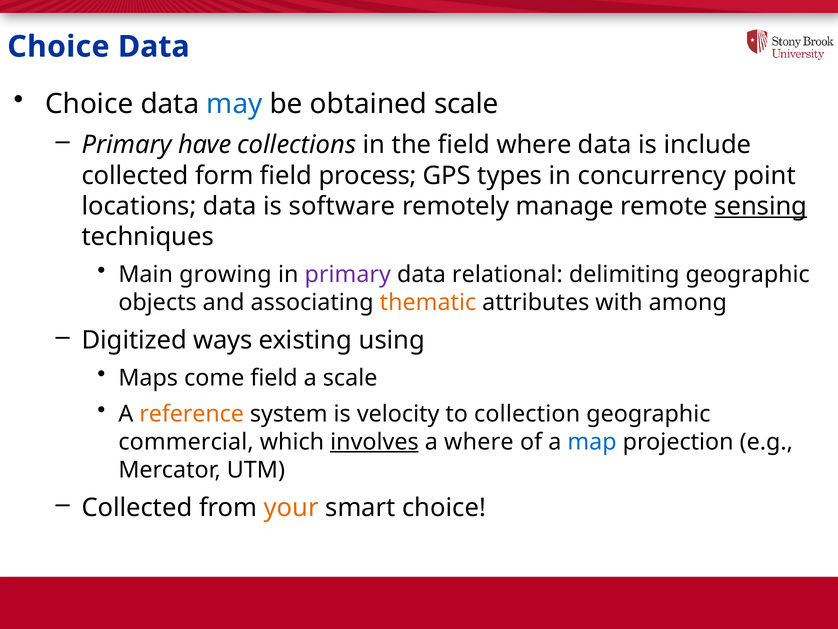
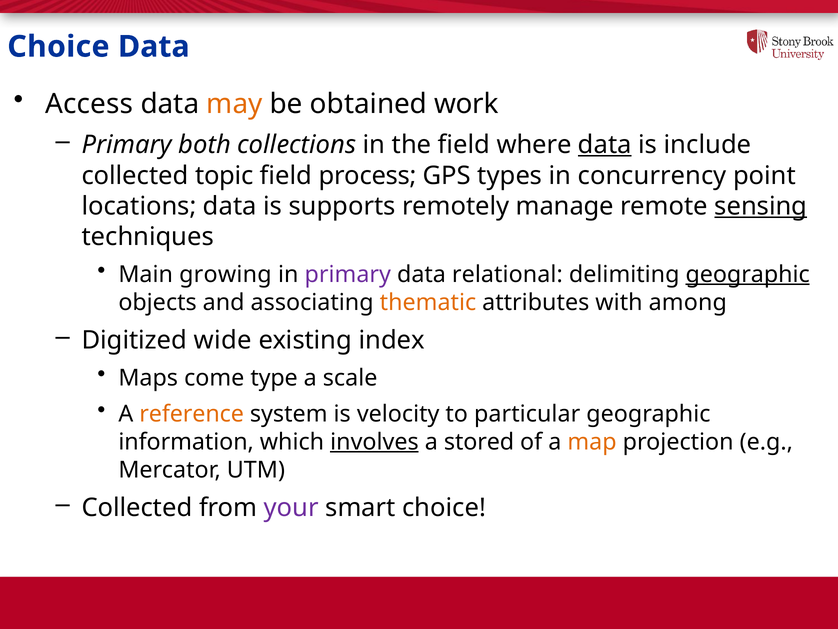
Choice at (89, 104): Choice -> Access
may colour: blue -> orange
obtained scale: scale -> work
have: have -> both
data at (605, 145) underline: none -> present
form: form -> topic
software: software -> supports
geographic at (748, 274) underline: none -> present
ways: ways -> wide
using: using -> index
come field: field -> type
collection: collection -> particular
commercial: commercial -> information
a where: where -> stored
map colour: blue -> orange
your colour: orange -> purple
